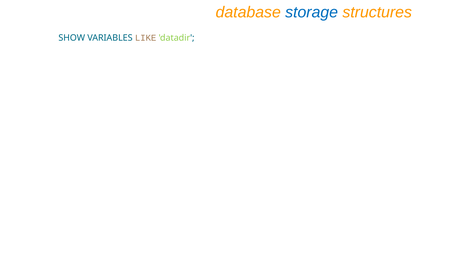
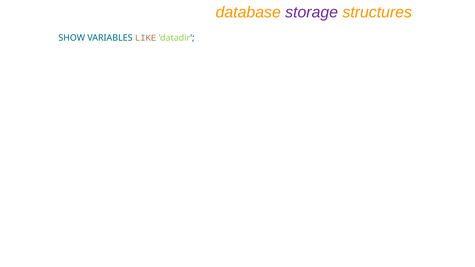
storage colour: blue -> purple
